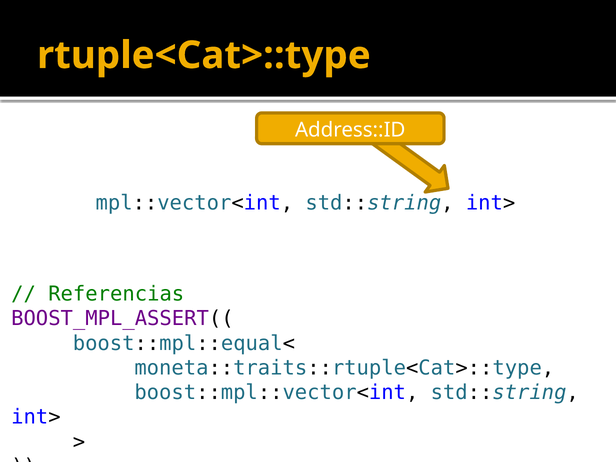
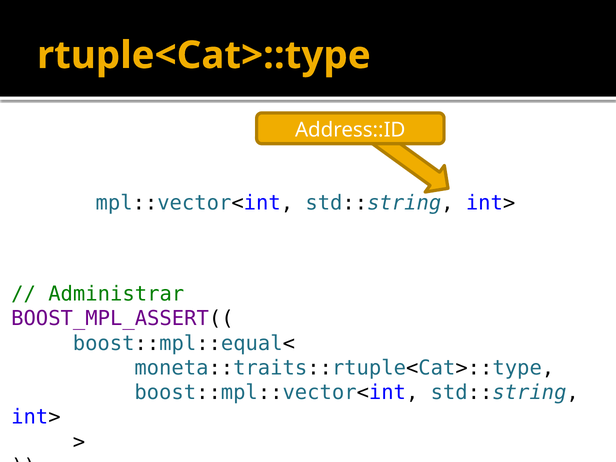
Referencias: Referencias -> Administrar
